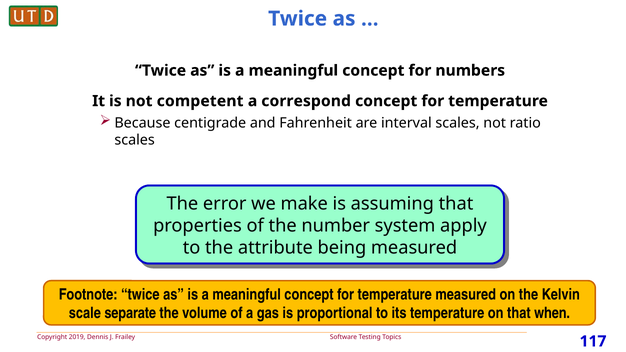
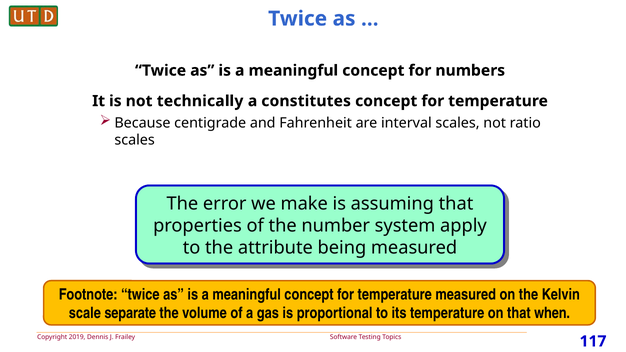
competent: competent -> technically
correspond: correspond -> constitutes
